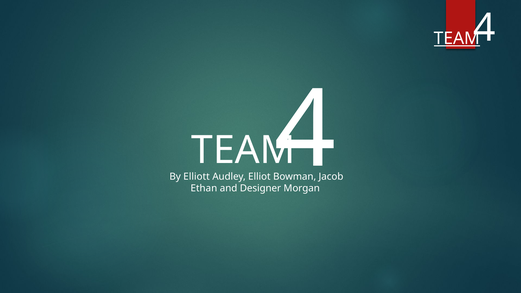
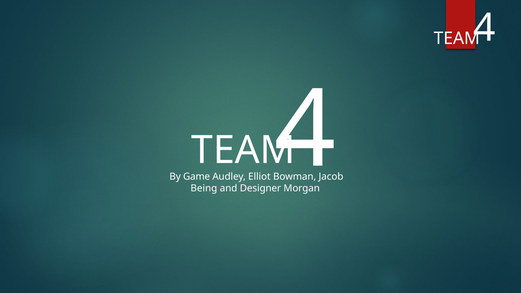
TEAM at (457, 39) underline: present -> none
Elliott: Elliott -> Game
Ethan: Ethan -> Being
